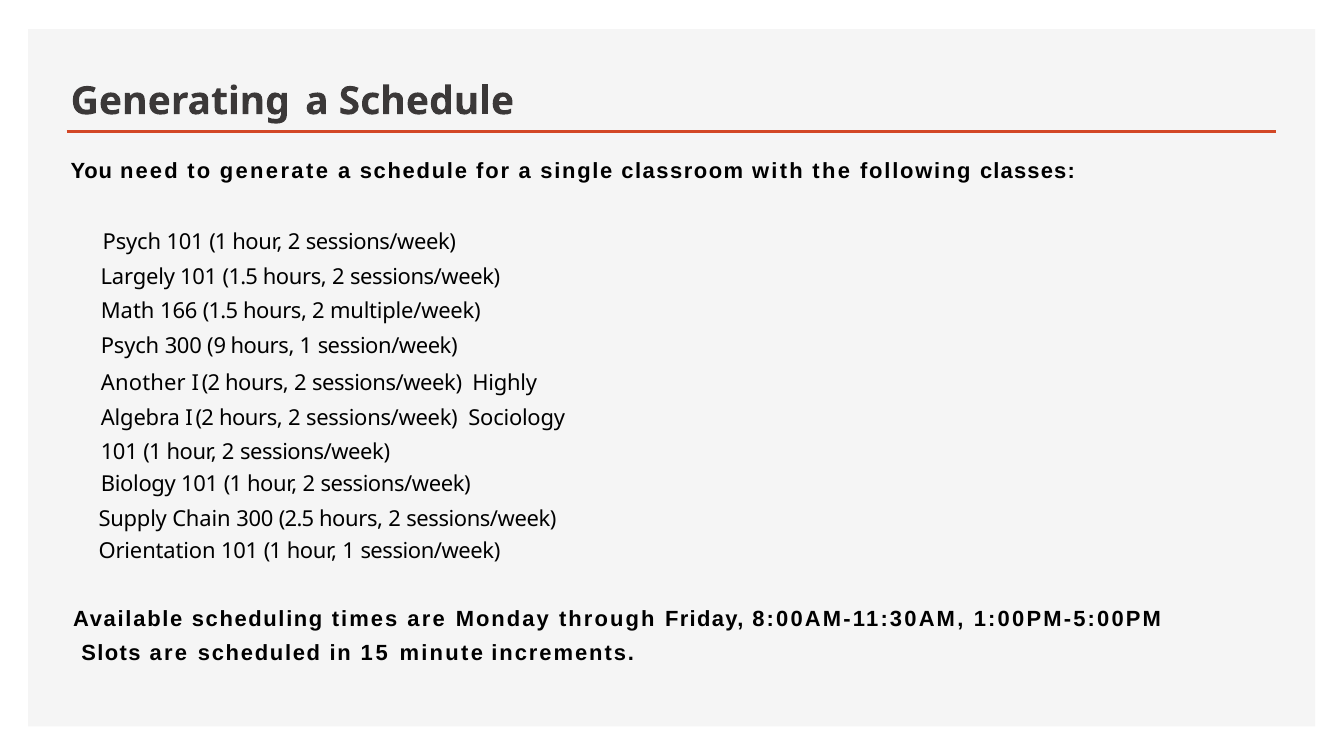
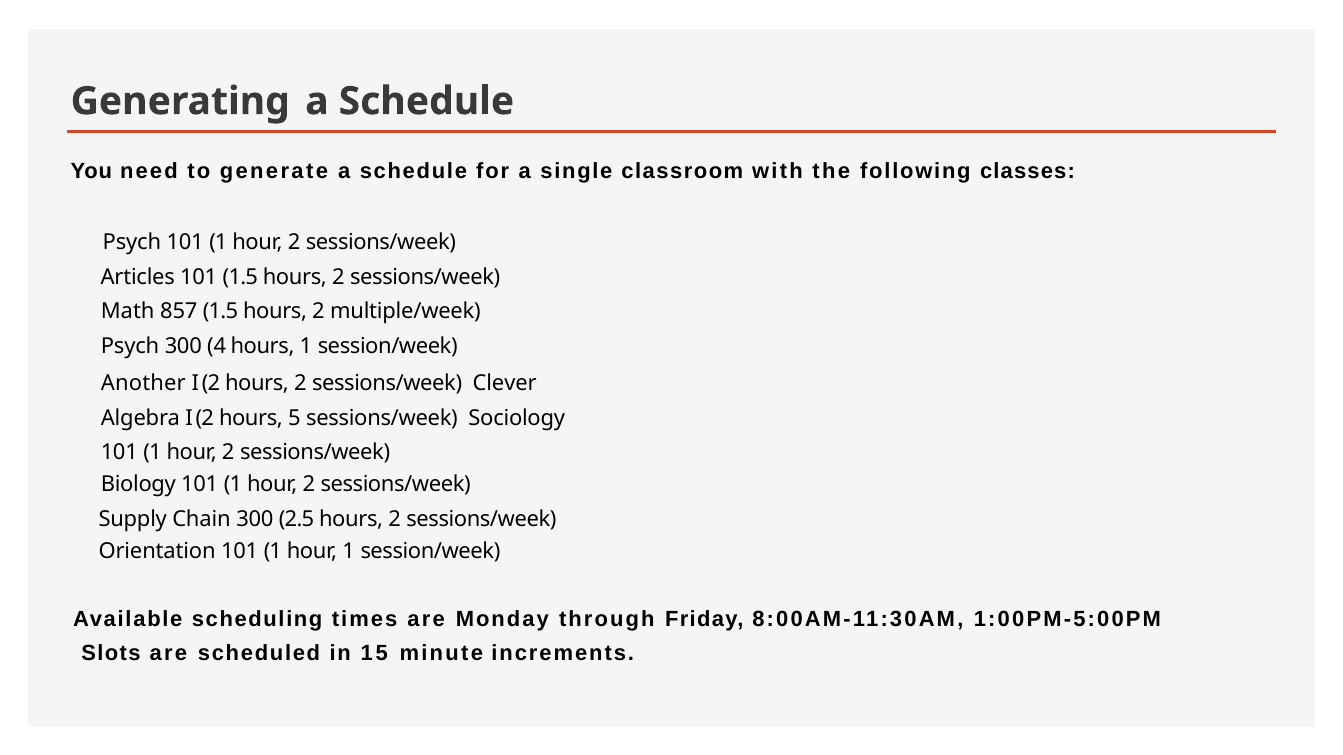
Largely: Largely -> Articles
166: 166 -> 857
9: 9 -> 4
Highly: Highly -> Clever
2 at (294, 418): 2 -> 5
